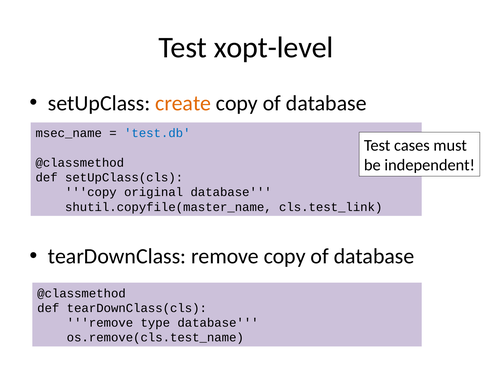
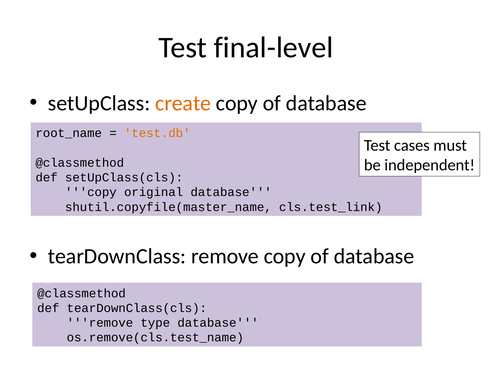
xopt-level: xopt-level -> final-level
msec_name: msec_name -> root_name
test.db colour: blue -> orange
